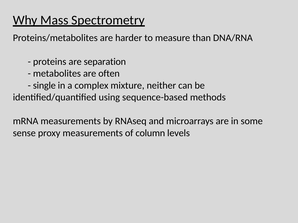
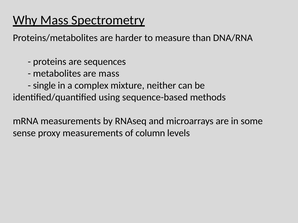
separation: separation -> sequences
are often: often -> mass
